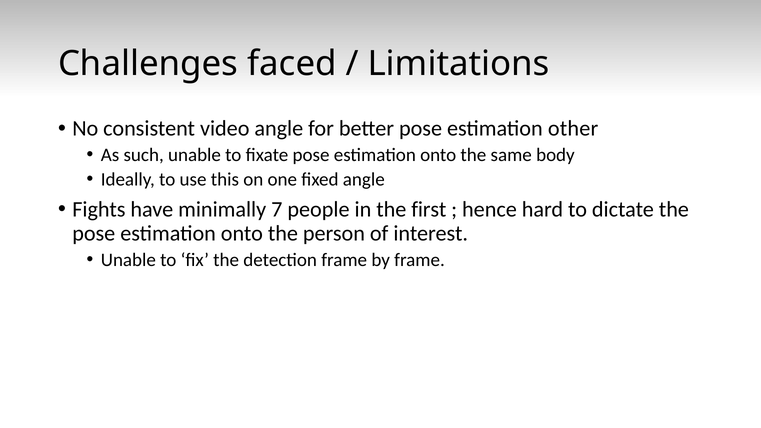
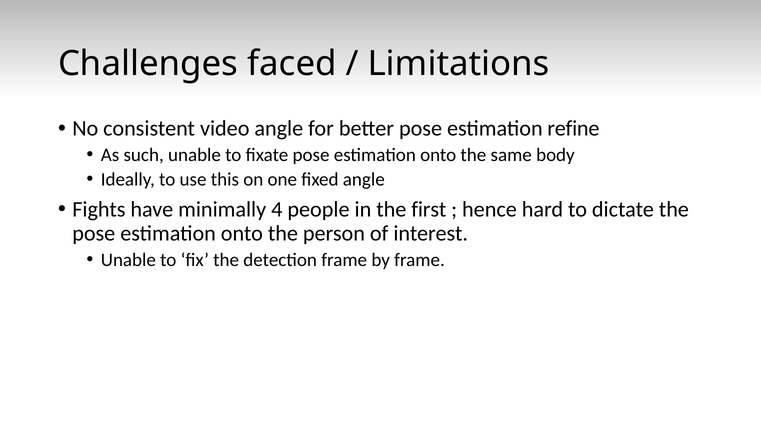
other: other -> refine
7: 7 -> 4
